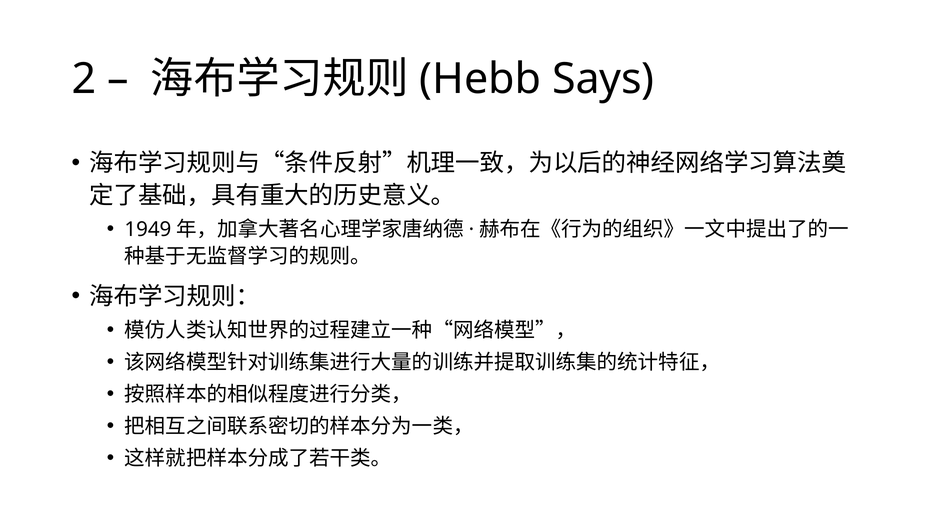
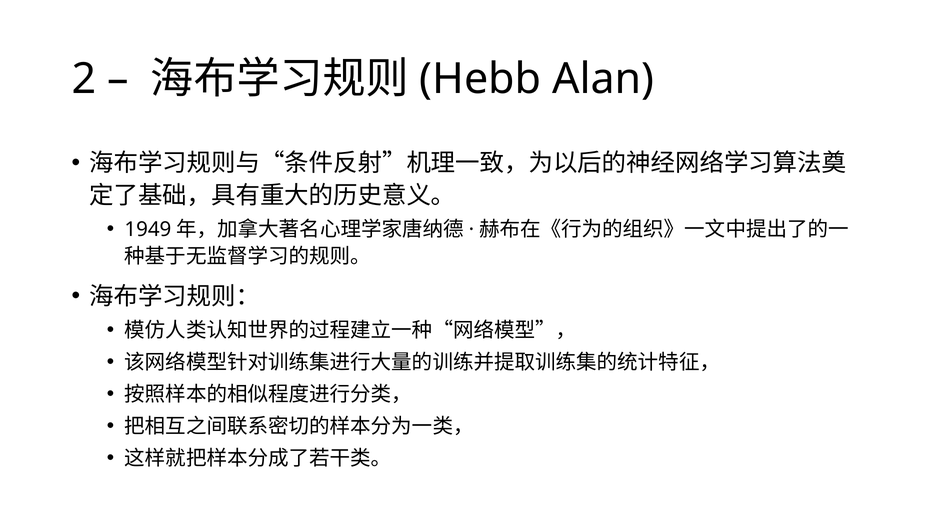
Says: Says -> Alan
